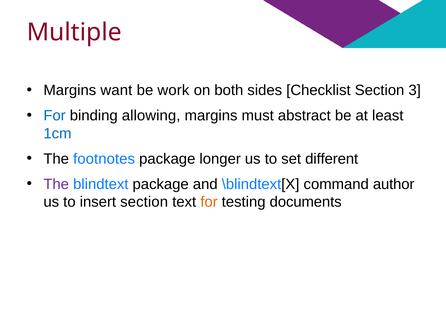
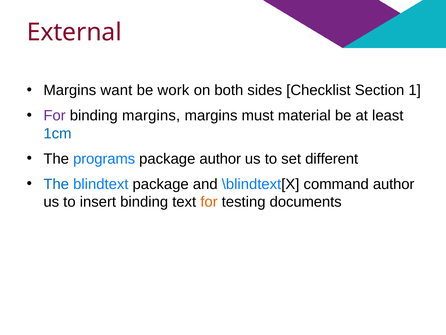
Multiple: Multiple -> External
3: 3 -> 1
For at (55, 115) colour: blue -> purple
binding allowing: allowing -> margins
abstract: abstract -> material
footnotes: footnotes -> programs
package longer: longer -> author
The at (56, 184) colour: purple -> blue
insert section: section -> binding
